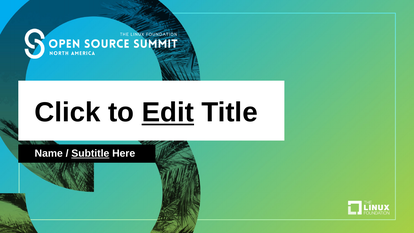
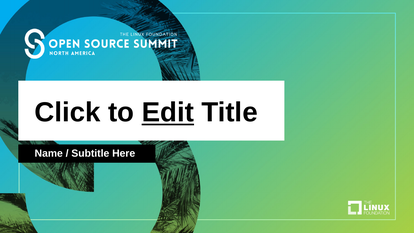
Subtitle underline: present -> none
